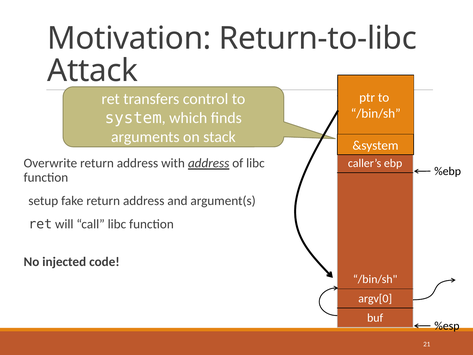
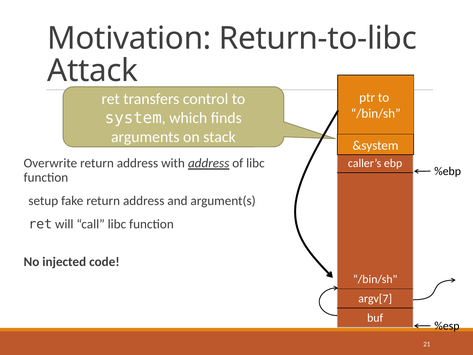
argv[0: argv[0 -> argv[7
